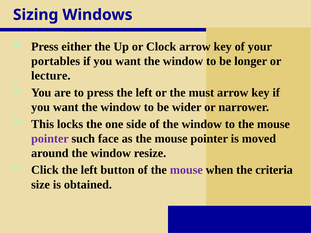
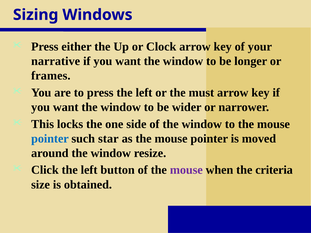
portables: portables -> narrative
lecture: lecture -> frames
pointer at (50, 139) colour: purple -> blue
face: face -> star
